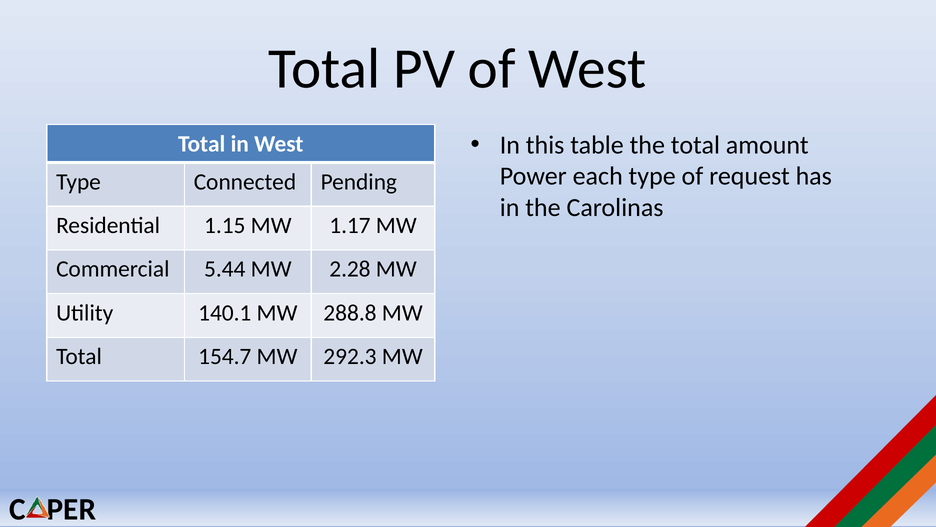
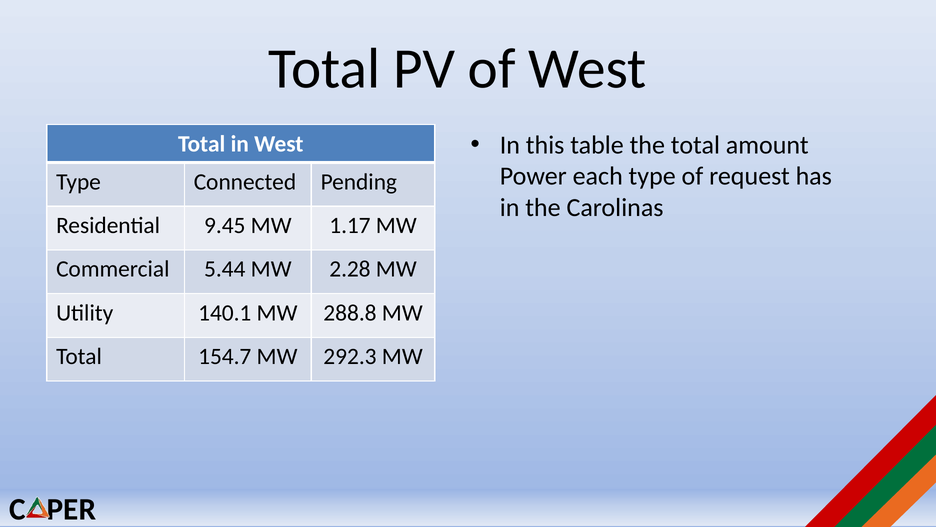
1.15: 1.15 -> 9.45
